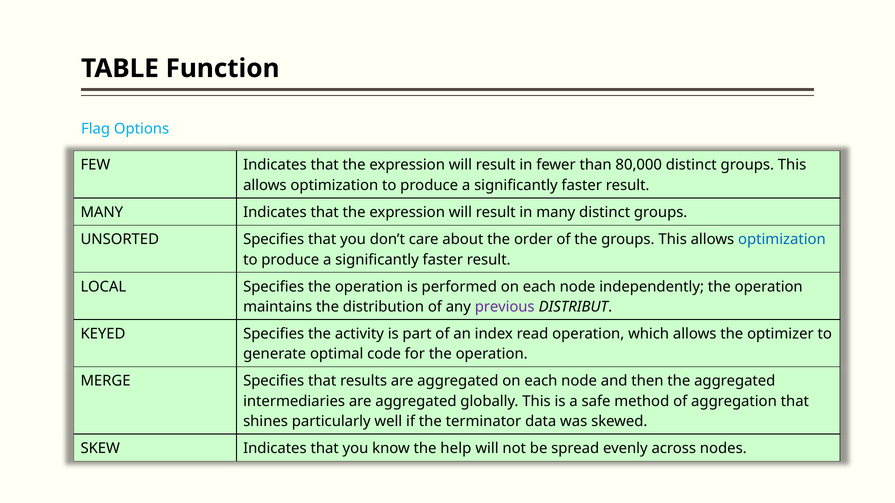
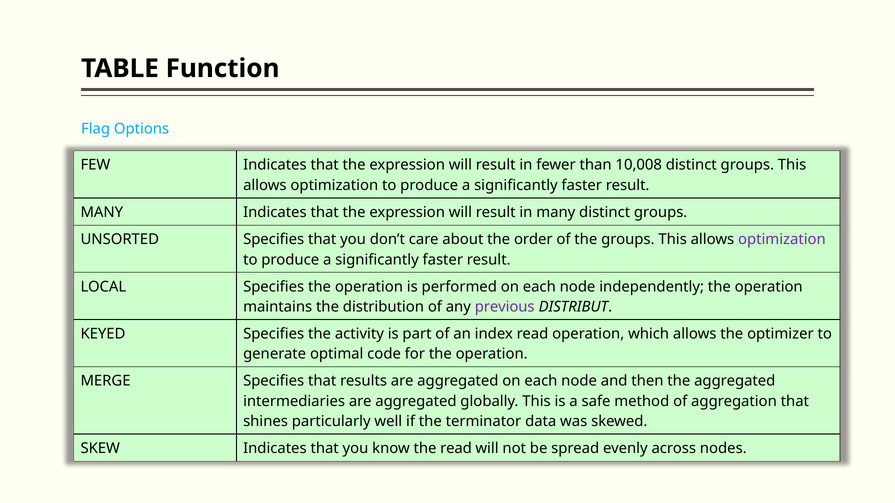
80,000: 80,000 -> 10,008
optimization at (782, 240) colour: blue -> purple
the help: help -> read
